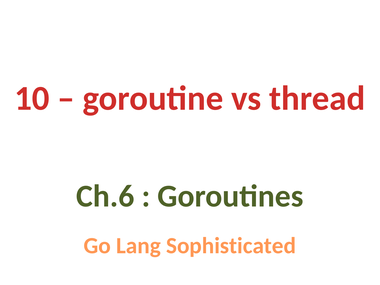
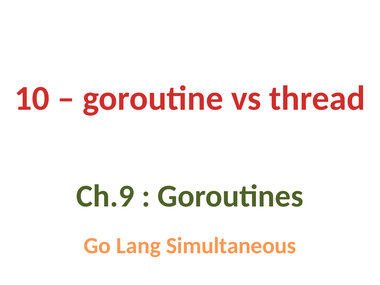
Ch.6: Ch.6 -> Ch.9
Sophisticated: Sophisticated -> Simultaneous
